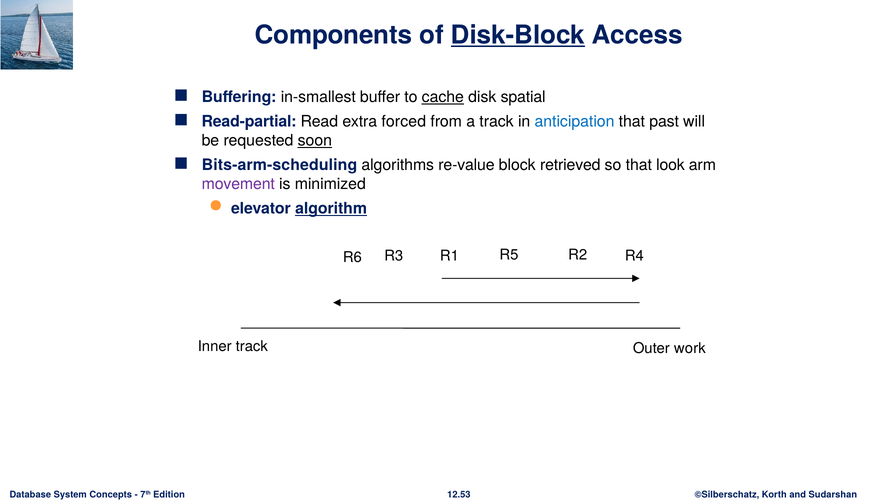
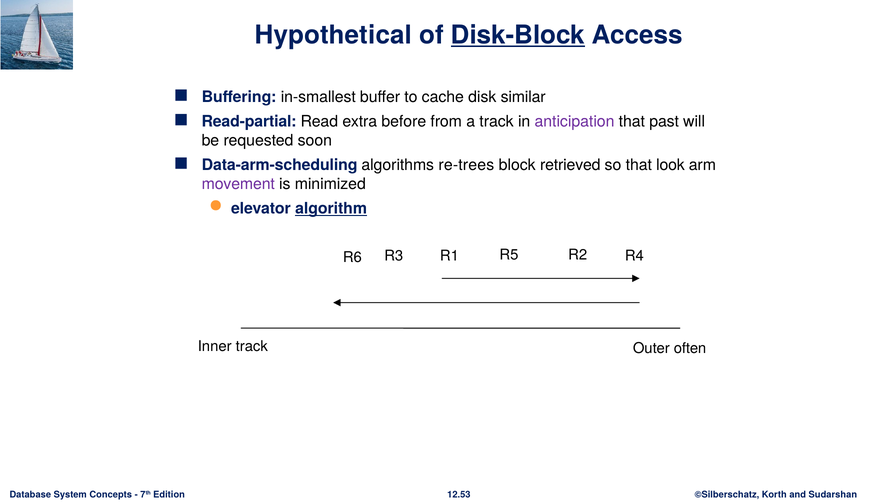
Components: Components -> Hypothetical
cache underline: present -> none
spatial: spatial -> similar
forced: forced -> before
anticipation colour: blue -> purple
soon underline: present -> none
Bits-arm-scheduling: Bits-arm-scheduling -> Data-arm-scheduling
re-value: re-value -> re-trees
work: work -> often
